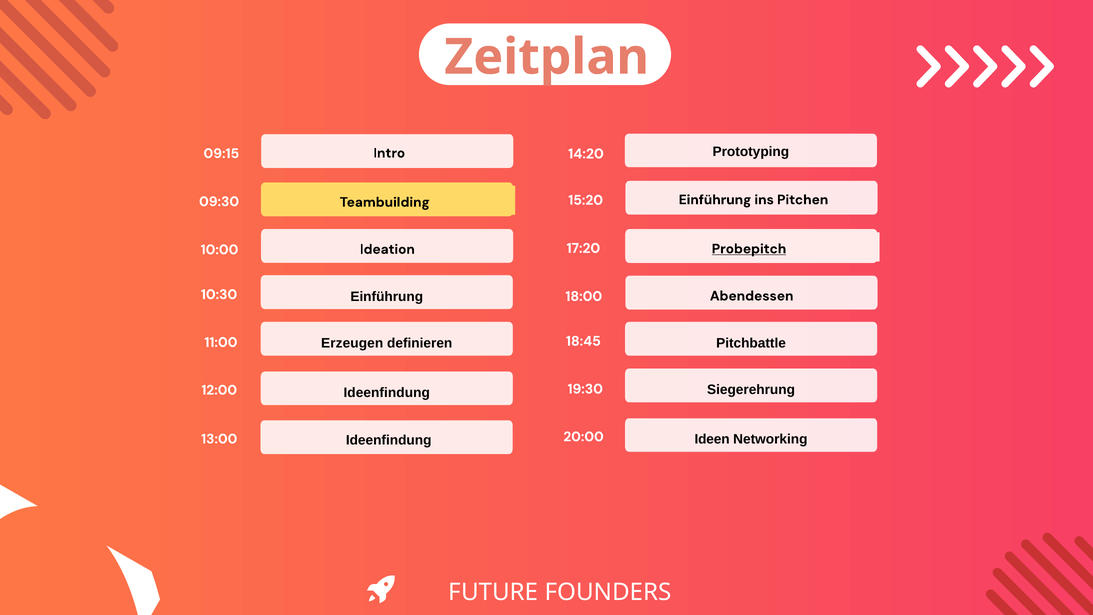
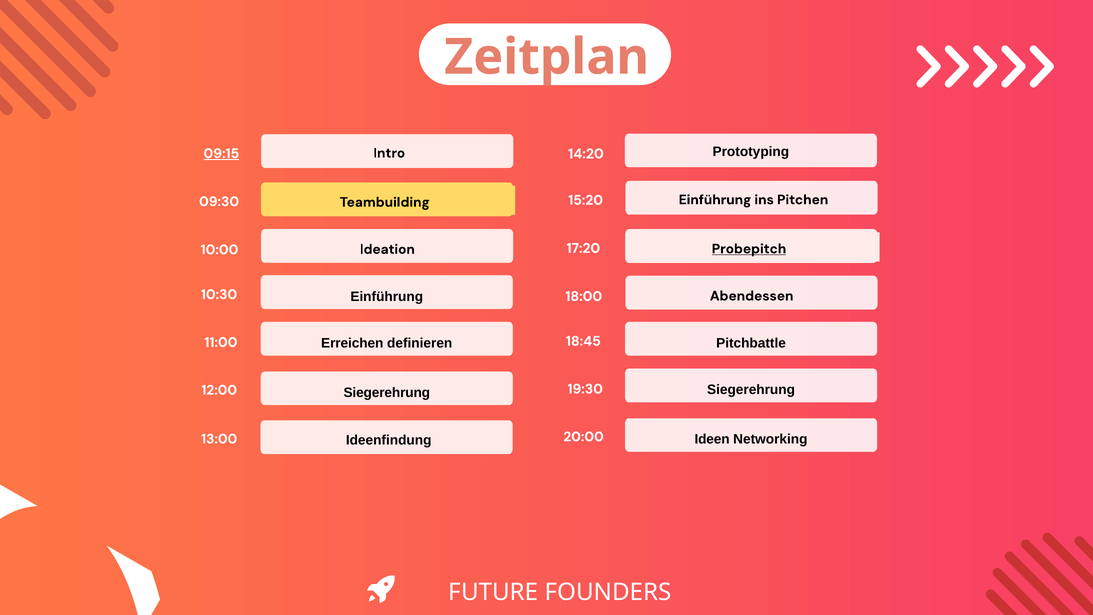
09:15 underline: none -> present
Erzeugen: Erzeugen -> Erreichen
12:00 Ideenfindung: Ideenfindung -> Siegerehrung
